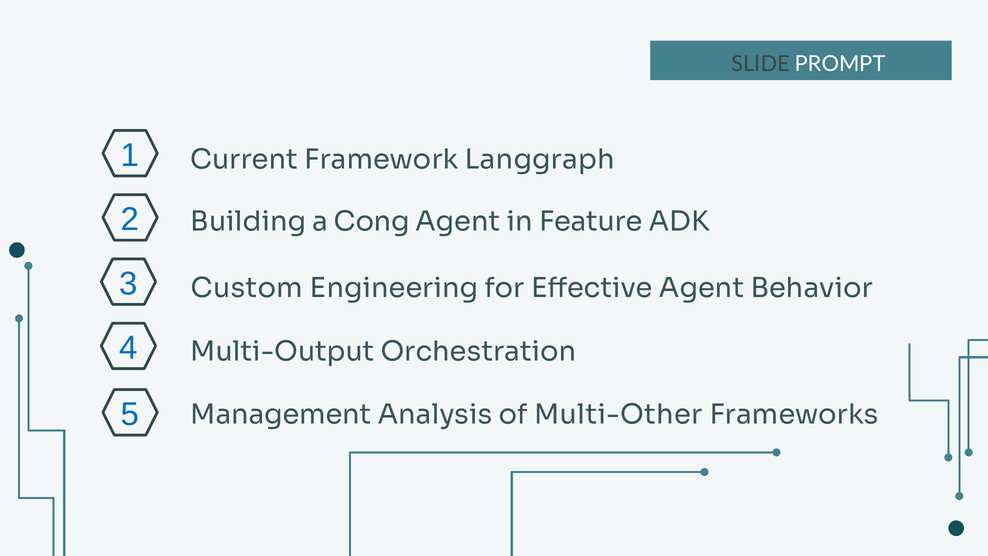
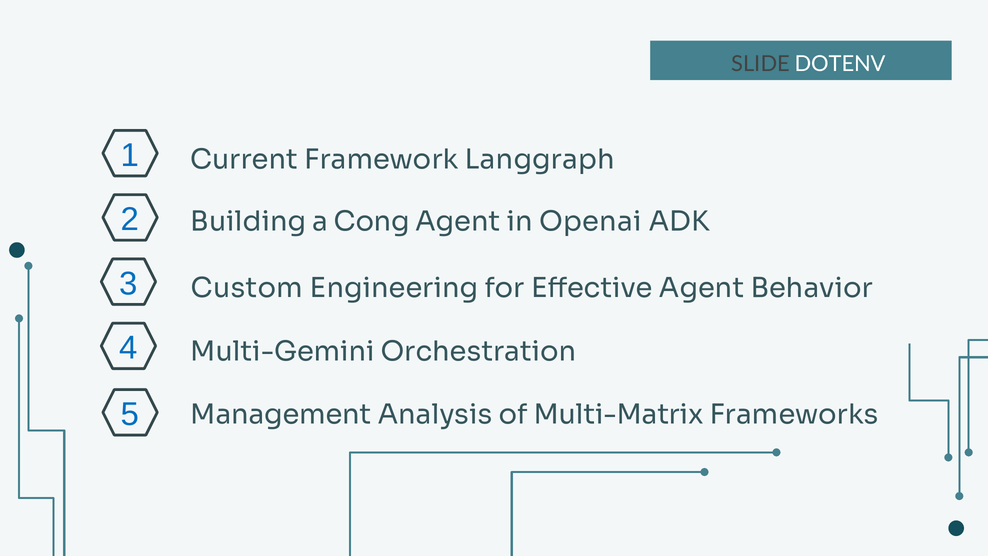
PROMPT: PROMPT -> DOTENV
Feature: Feature -> Openai
Multi-Output: Multi-Output -> Multi-Gemini
Multi-Other: Multi-Other -> Multi-Matrix
